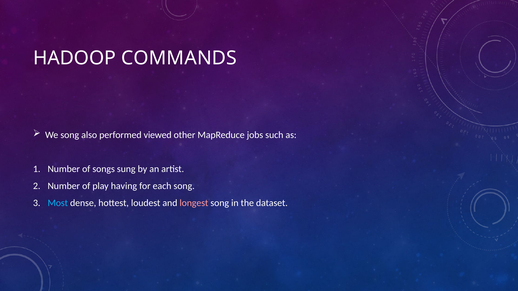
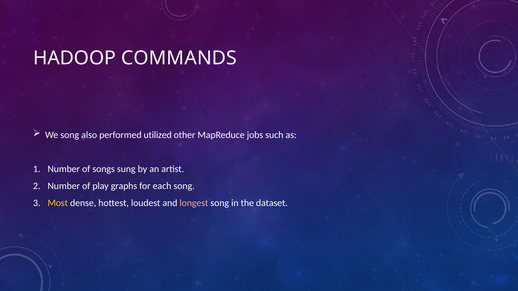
viewed: viewed -> utilized
having: having -> graphs
Most colour: light blue -> yellow
